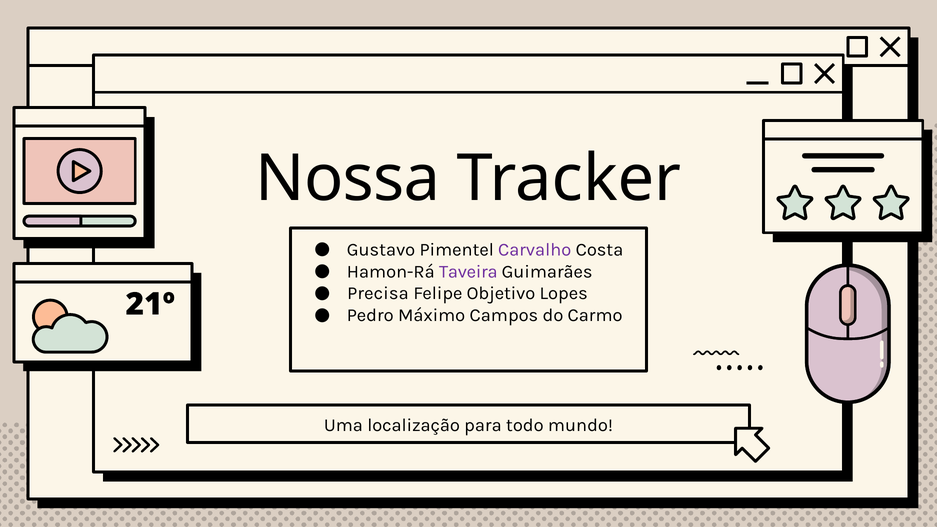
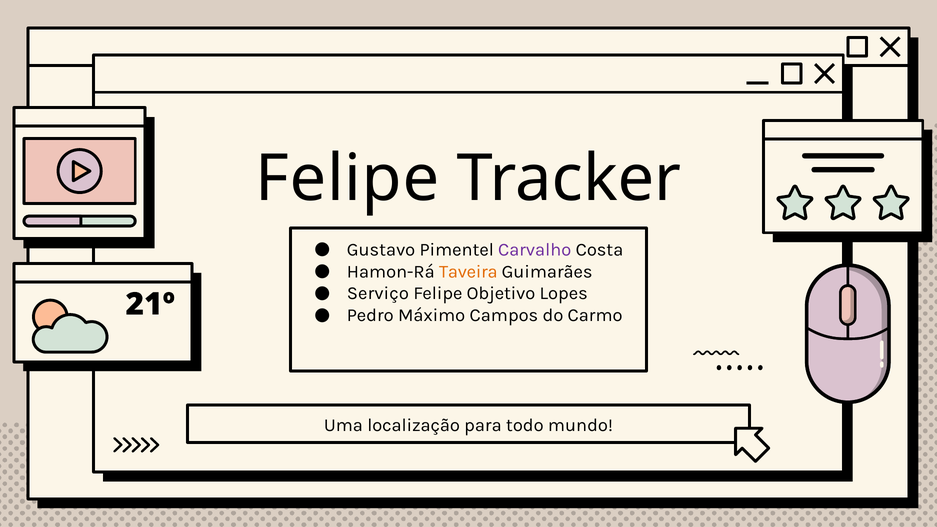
Nossa at (348, 179): Nossa -> Felipe
Taveira colour: purple -> orange
Precisa: Precisa -> Serviço
